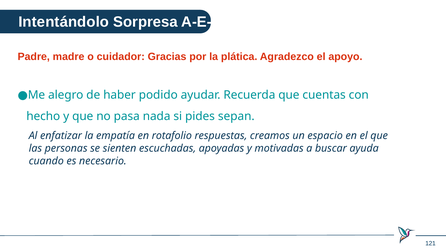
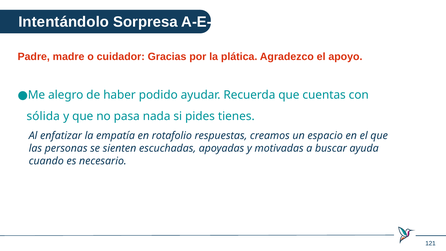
hecho: hecho -> sólida
sepan: sepan -> tienes
